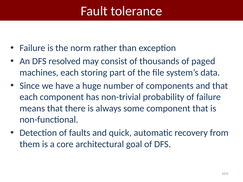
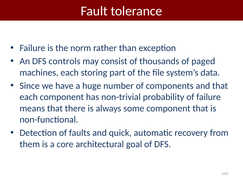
resolved: resolved -> controls
